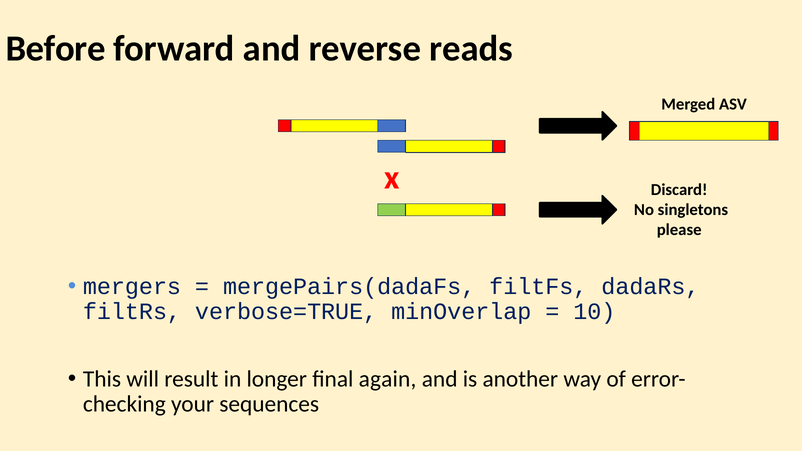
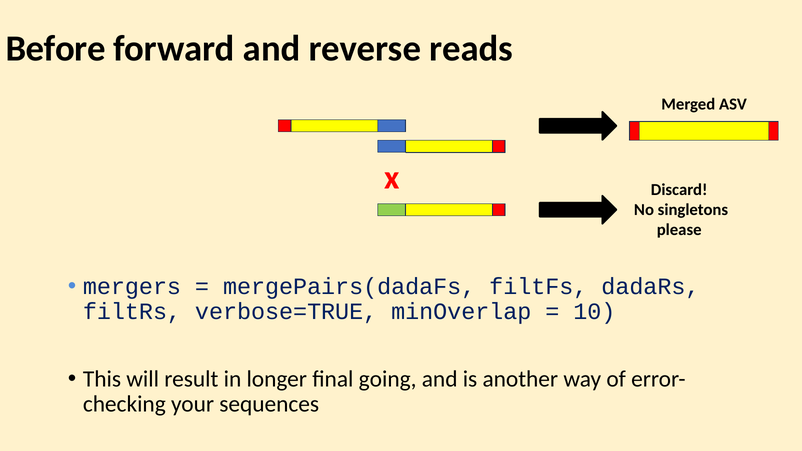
again: again -> going
